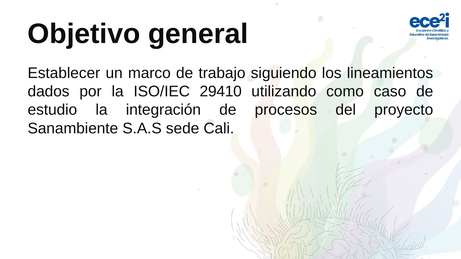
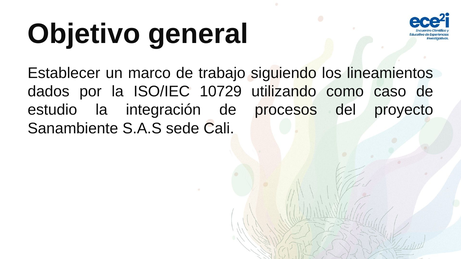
29410: 29410 -> 10729
